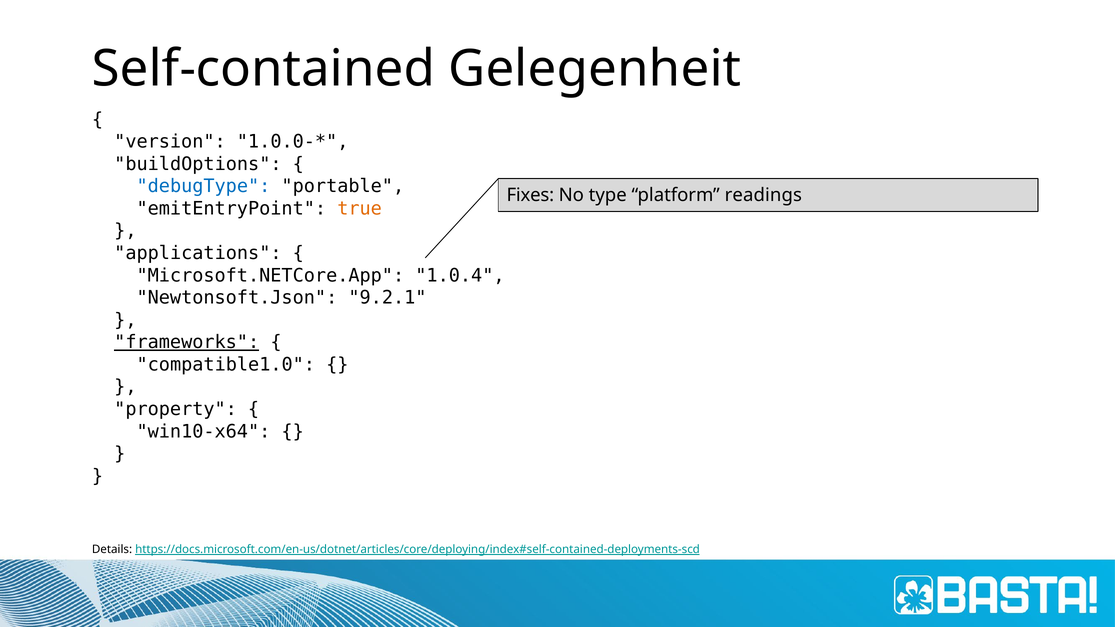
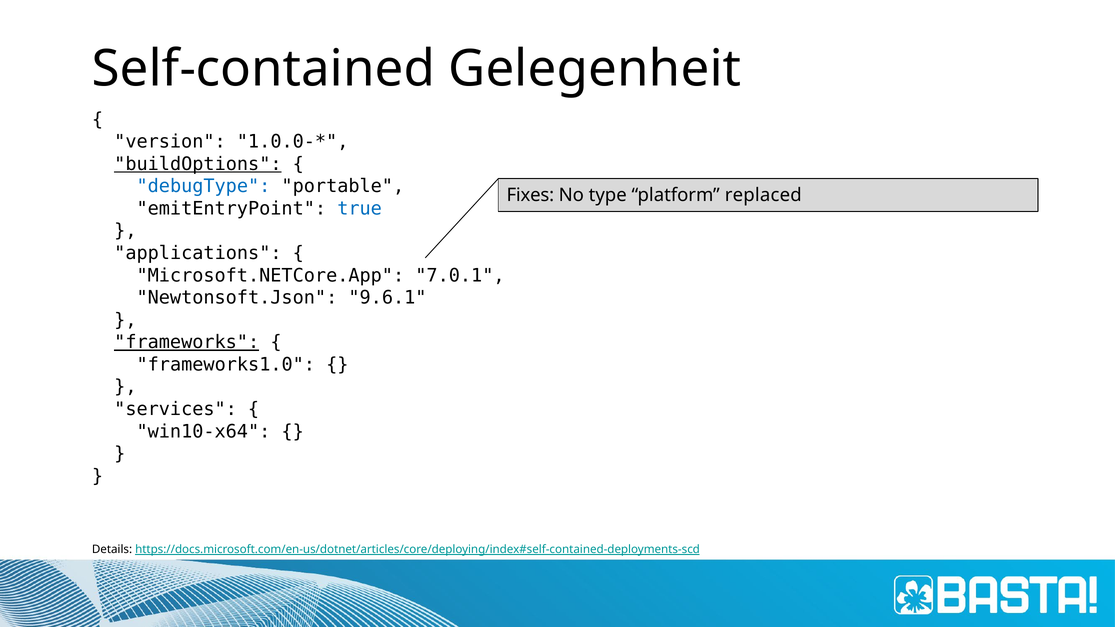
buildOptions underline: none -> present
readings: readings -> replaced
true colour: orange -> blue
1.0.4: 1.0.4 -> 7.0.1
9.2.1: 9.2.1 -> 9.6.1
compatible1.0: compatible1.0 -> frameworks1.0
property: property -> services
